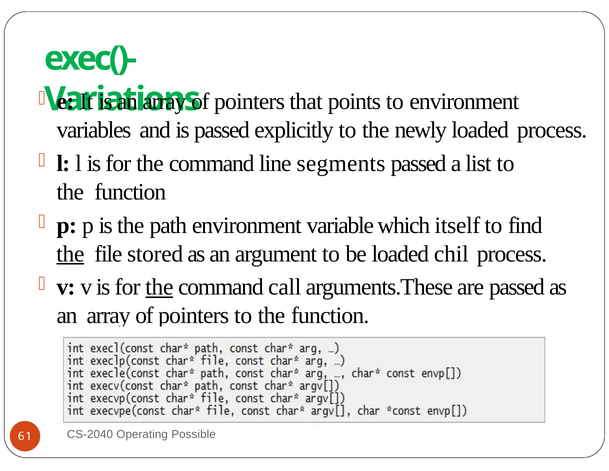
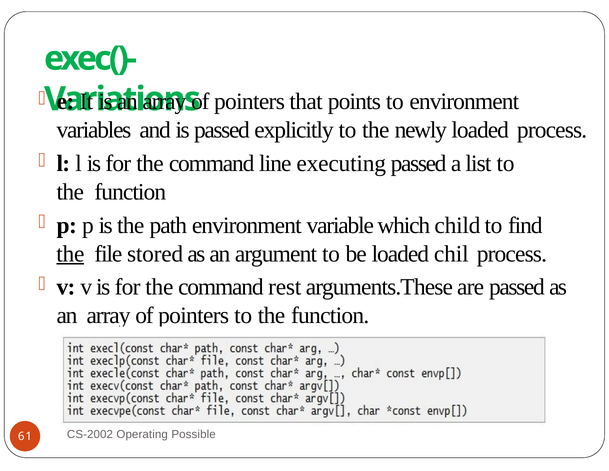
segments: segments -> executing
itself: itself -> child
the at (159, 287) underline: present -> none
call: call -> rest
CS-2040: CS-2040 -> CS-2002
